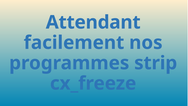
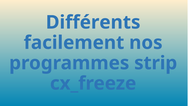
Attendant: Attendant -> Différents
